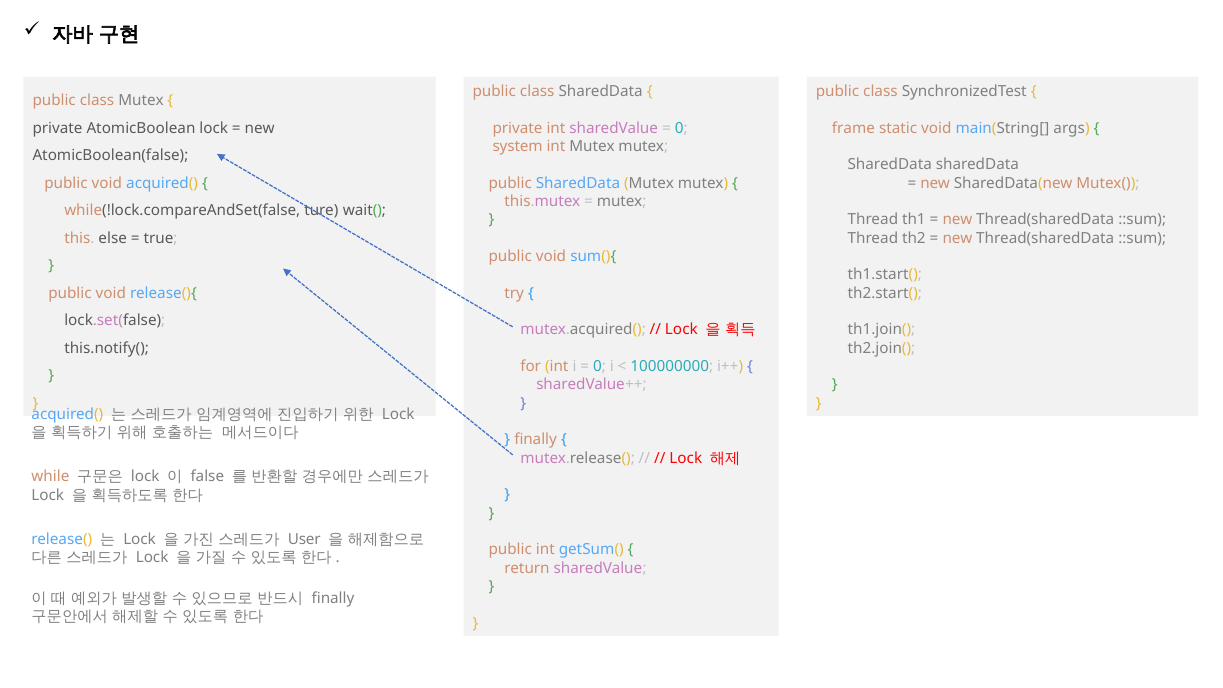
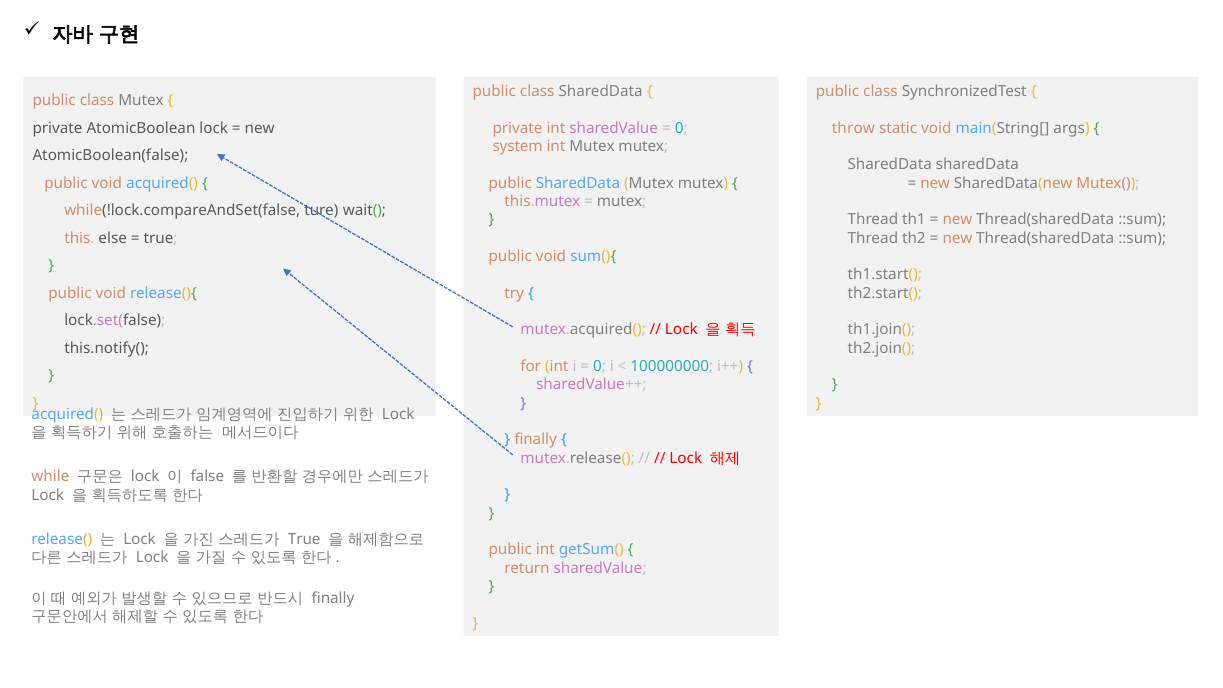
frame: frame -> throw
User at (304, 539): User -> True
